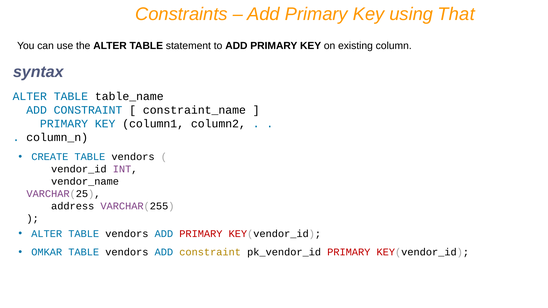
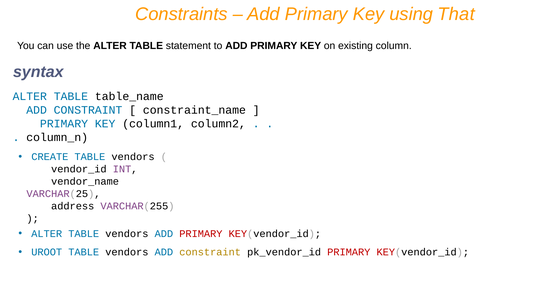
OMKAR: OMKAR -> UROOT
